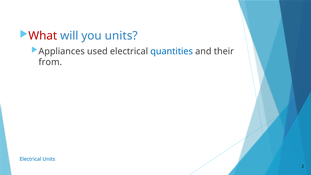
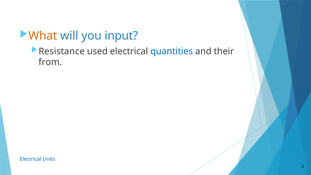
What colour: red -> orange
you units: units -> input
Appliances: Appliances -> Resistance
